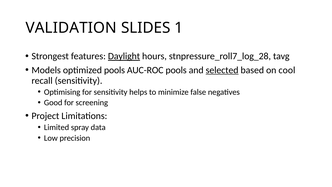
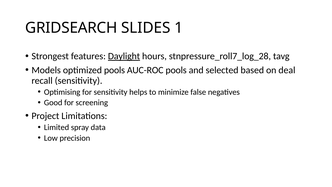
VALIDATION: VALIDATION -> GRIDSEARCH
selected underline: present -> none
cool: cool -> deal
